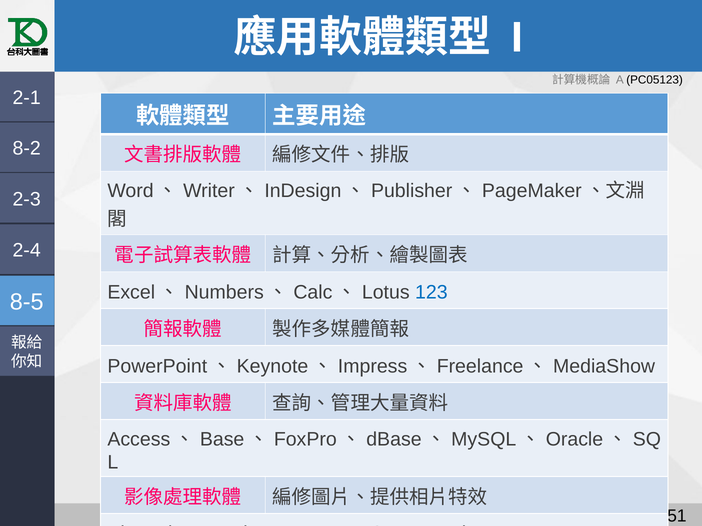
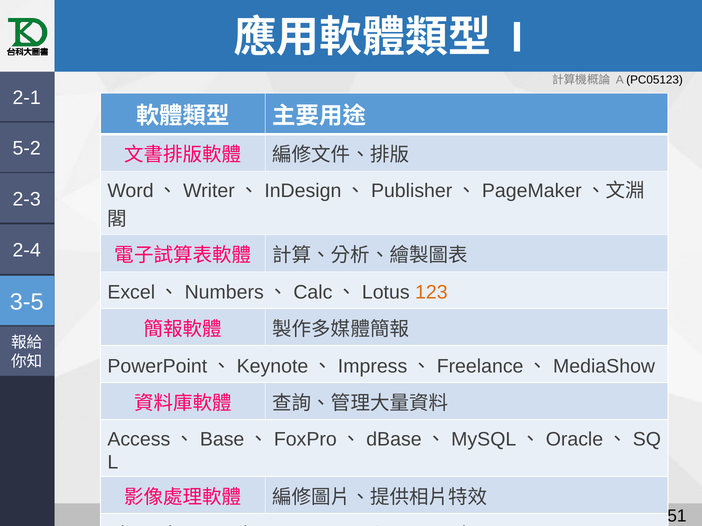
8-2: 8-2 -> 5-2
123 colour: blue -> orange
8-5: 8-5 -> 3-5
